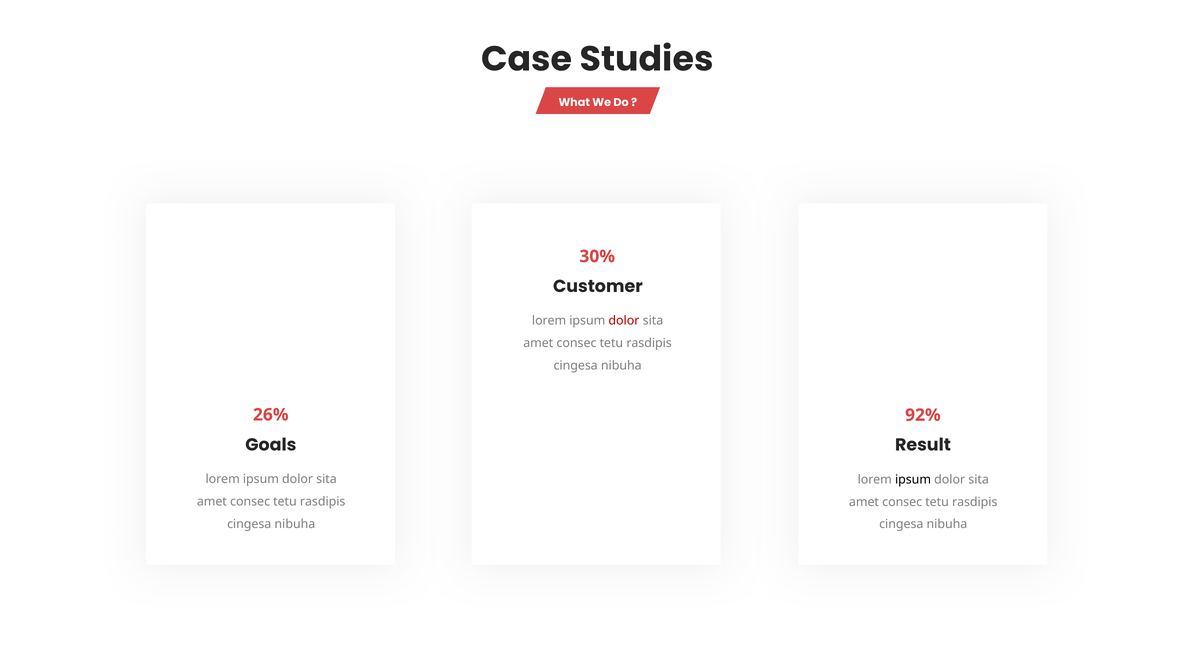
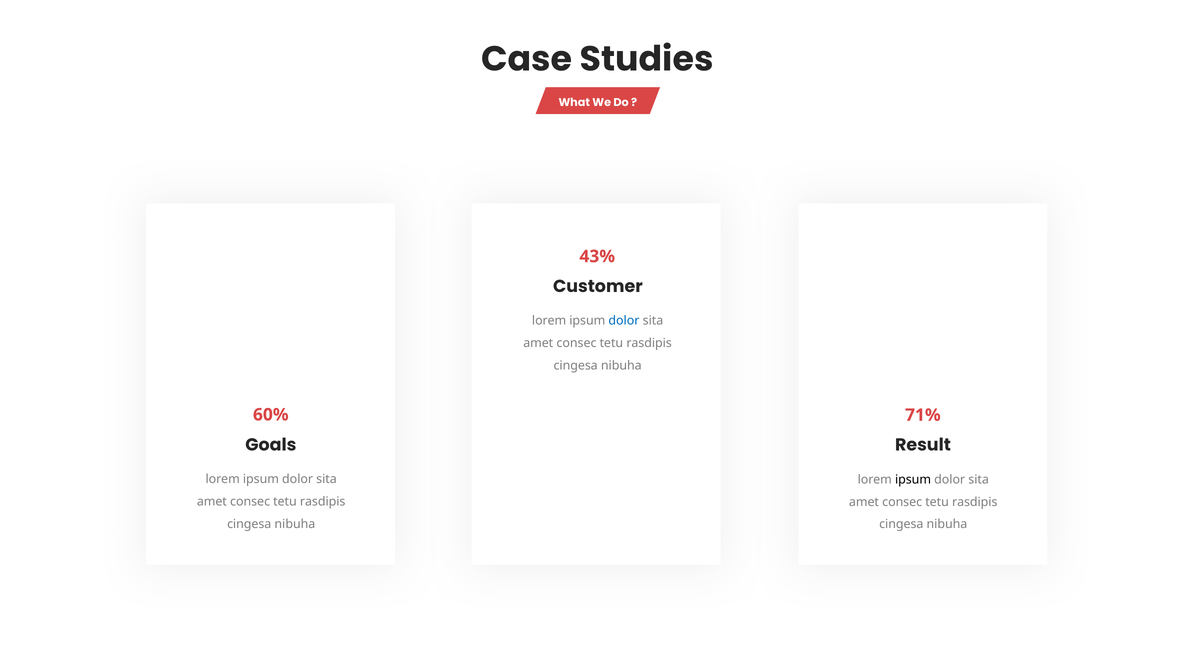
30%: 30% -> 43%
dolor at (624, 321) colour: red -> blue
26%: 26% -> 60%
92%: 92% -> 71%
